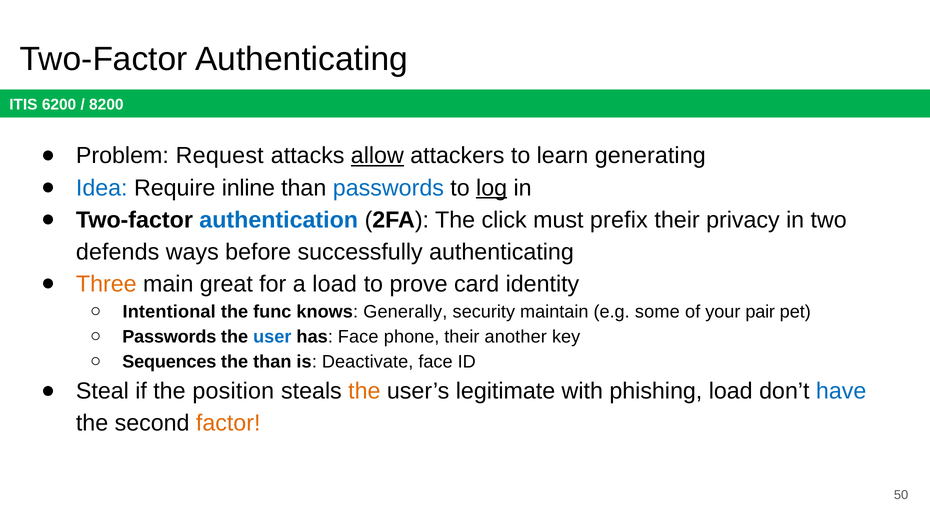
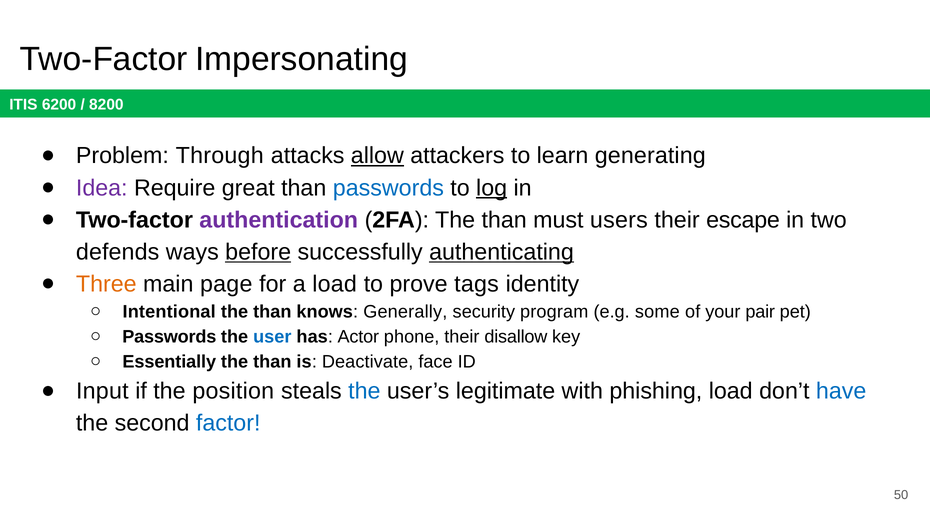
Two-Factor Authenticating: Authenticating -> Impersonating
Request: Request -> Through
Idea colour: blue -> purple
inline: inline -> great
authentication colour: blue -> purple
2FA The click: click -> than
prefix: prefix -> users
privacy: privacy -> escape
before underline: none -> present
authenticating at (501, 252) underline: none -> present
great: great -> page
card: card -> tags
func at (272, 312): func -> than
maintain: maintain -> program
has Face: Face -> Actor
another: another -> disallow
Sequences: Sequences -> Essentially
Steal: Steal -> Input
the at (364, 391) colour: orange -> blue
factor colour: orange -> blue
